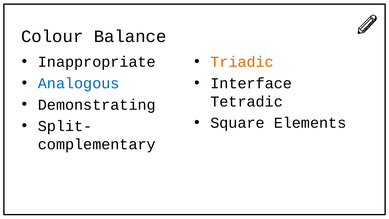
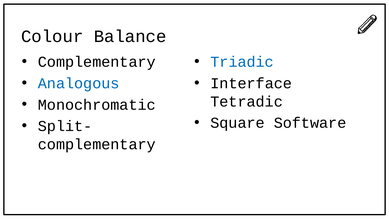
Inappropriate at (97, 62): Inappropriate -> Complementary
Triadic colour: orange -> blue
Demonstrating: Demonstrating -> Monochromatic
Elements: Elements -> Software
